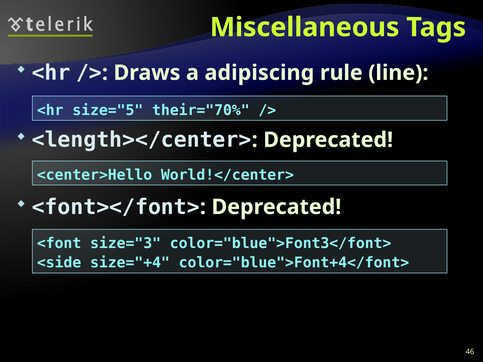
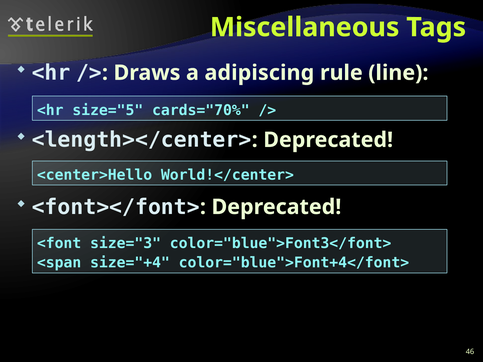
their="70%: their="70% -> cards="70%
<side: <side -> <span
